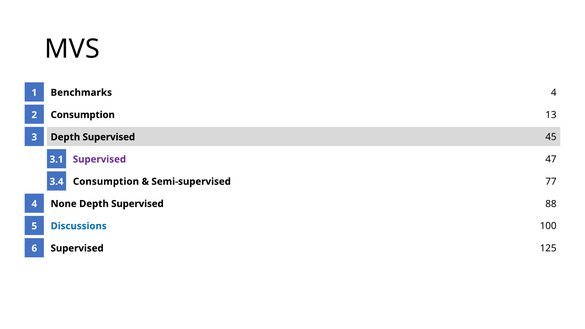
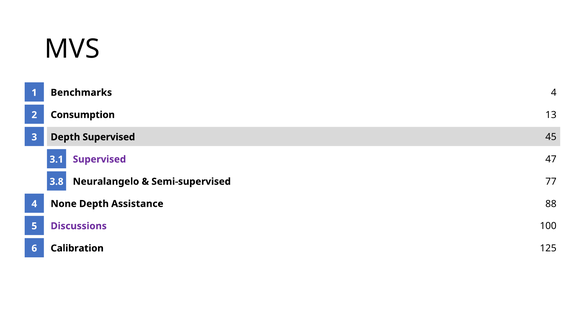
Consumption at (106, 182): Consumption -> Neuralangelo
3.4: 3.4 -> 3.8
None Depth Supervised: Supervised -> Assistance
Discussions colour: blue -> purple
Supervised at (77, 248): Supervised -> Calibration
